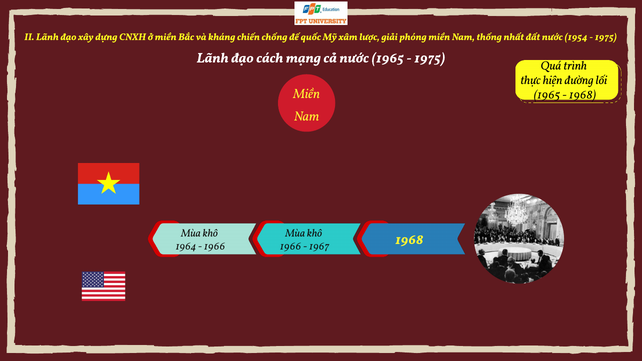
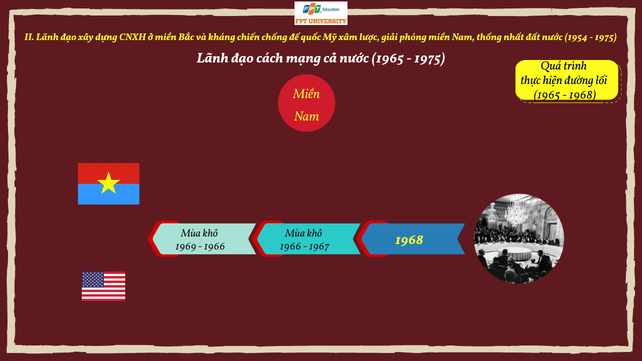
1964: 1964 -> 1969
